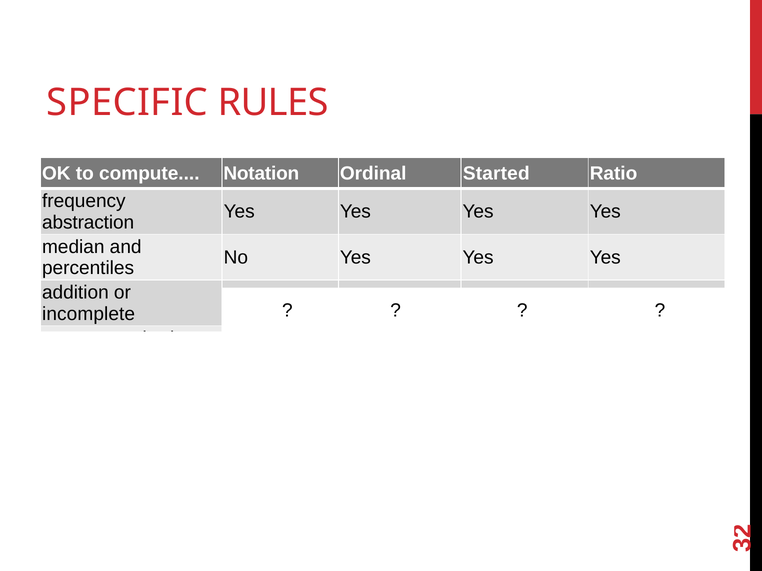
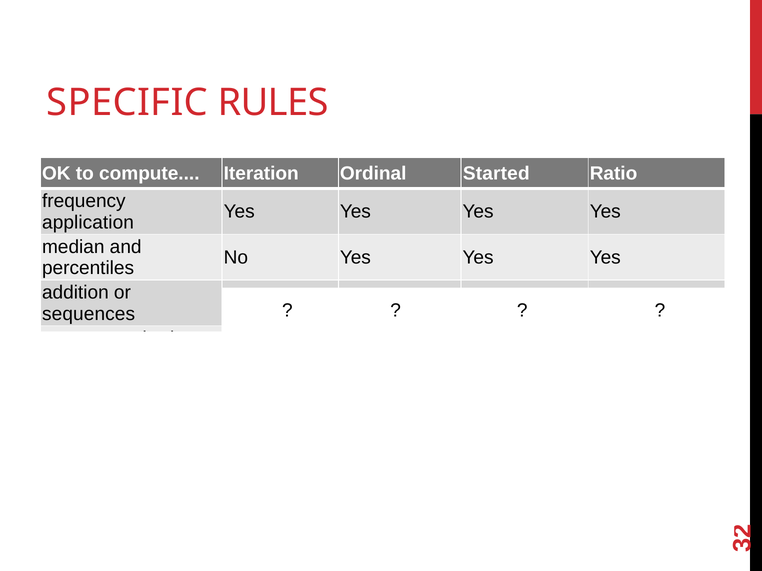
Notation: Notation -> Iteration
abstraction: abstraction -> application
incomplete: incomplete -> sequences
